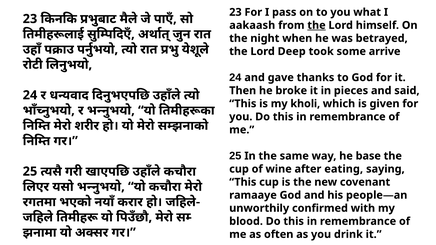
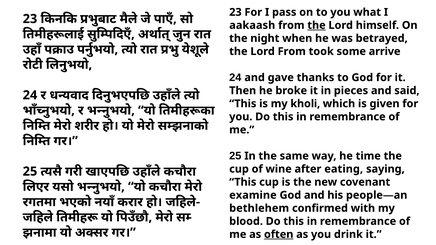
Lord Deep: Deep -> From
base: base -> time
ramaaye: ramaaye -> examine
unworthily: unworthily -> bethlehem
often underline: none -> present
